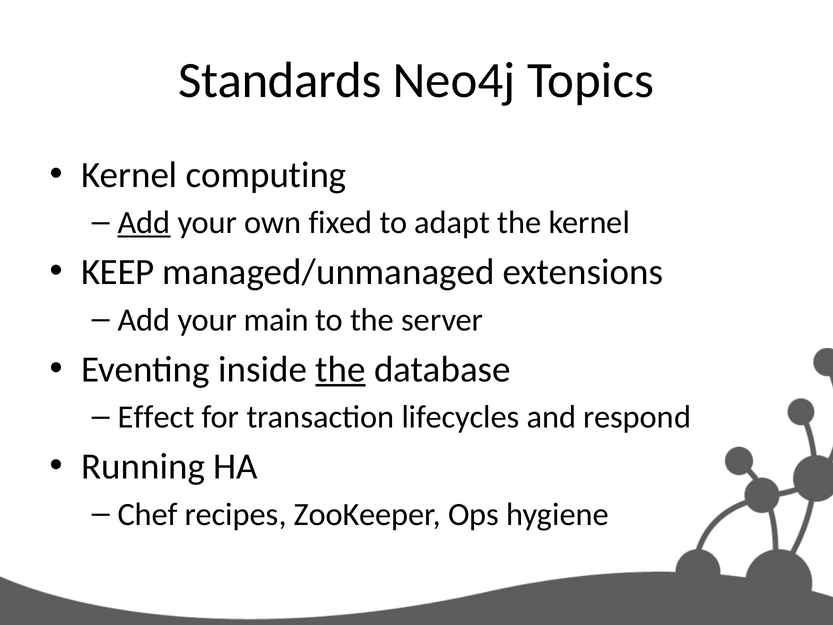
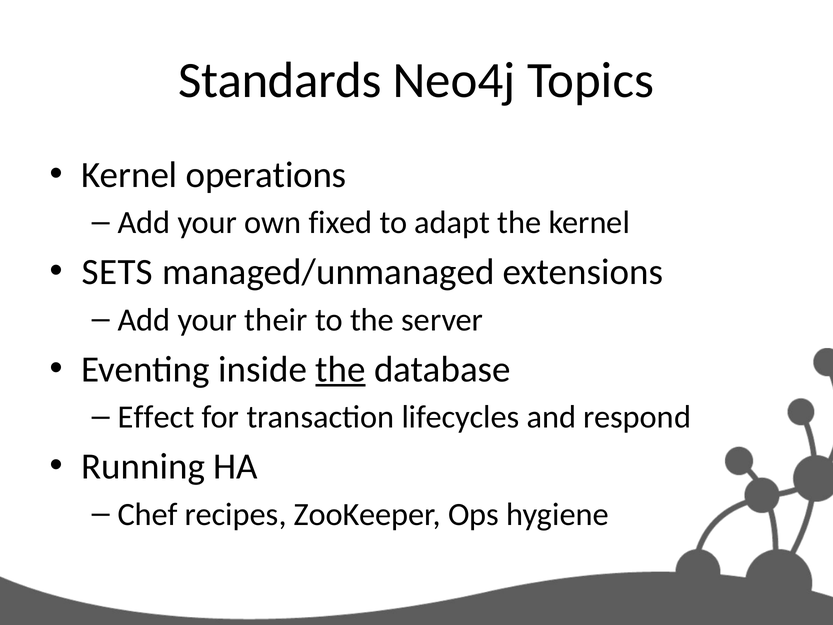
computing: computing -> operations
Add at (144, 223) underline: present -> none
KEEP: KEEP -> SETS
main: main -> their
